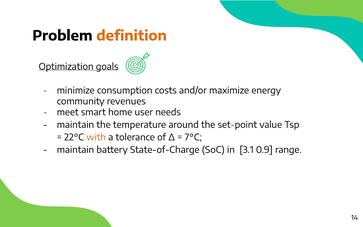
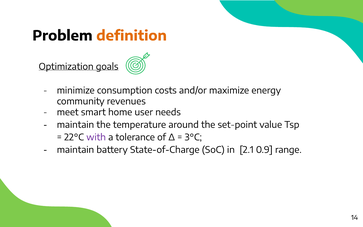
with colour: orange -> purple
7°C: 7°C -> 3°C
3.1: 3.1 -> 2.1
